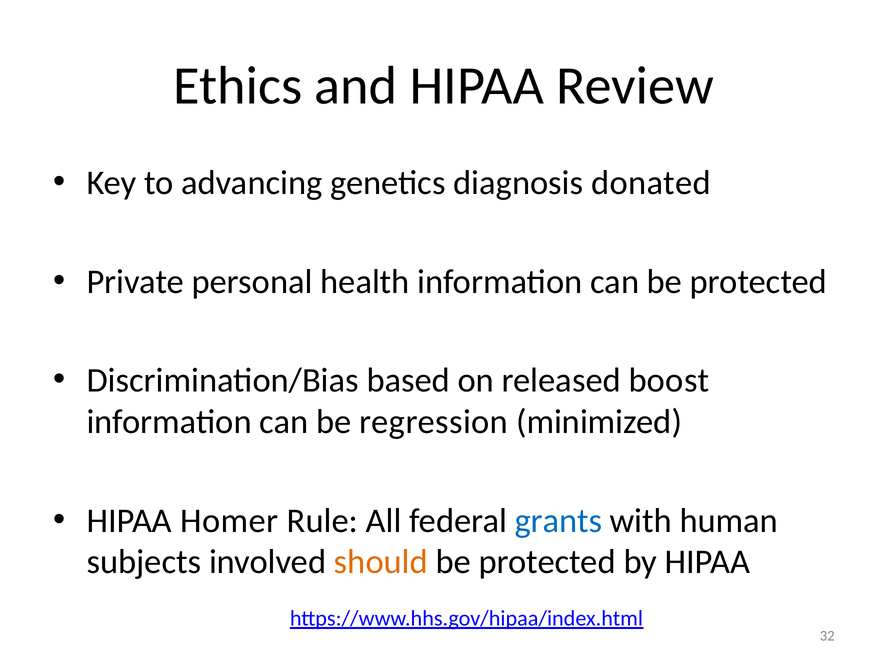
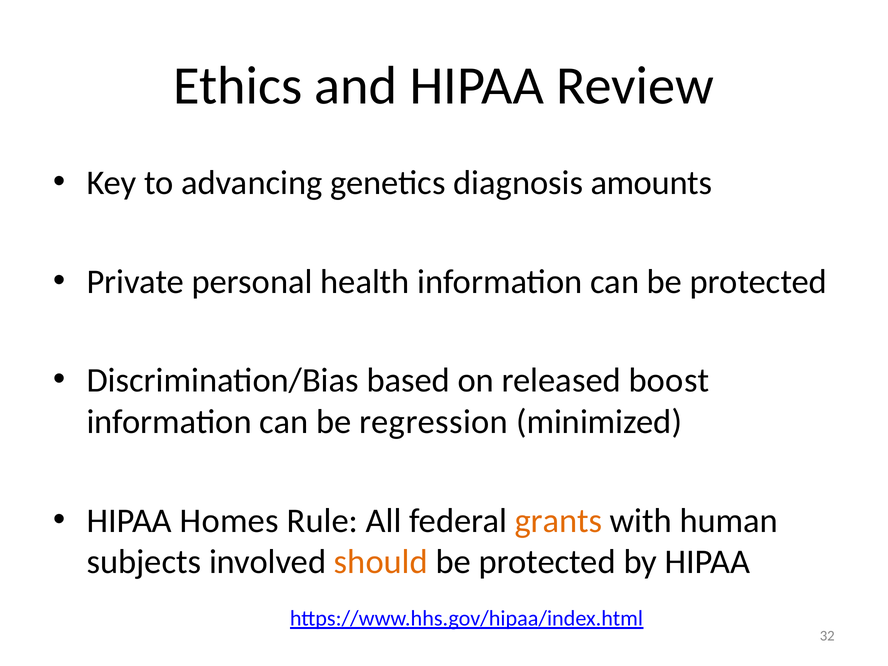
donated: donated -> amounts
Homer: Homer -> Homes
grants colour: blue -> orange
